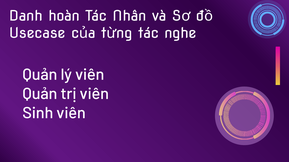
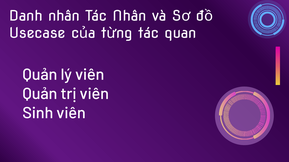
Danh hoàn: hoàn -> nhân
nghe: nghe -> quan
